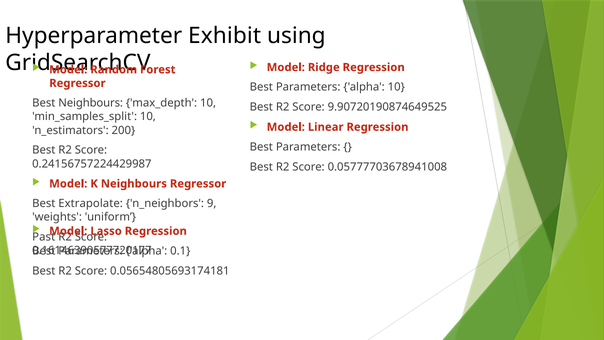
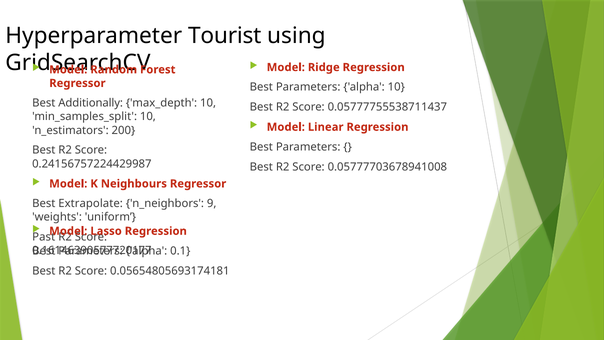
Exhibit: Exhibit -> Tourist
Best Neighbours: Neighbours -> Additionally
9.90720190874649525: 9.90720190874649525 -> 0.05777755538711437
